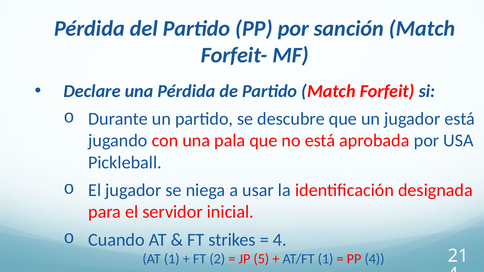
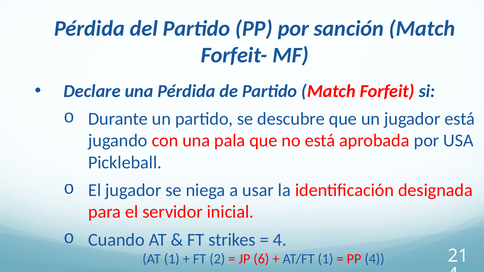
5: 5 -> 6
